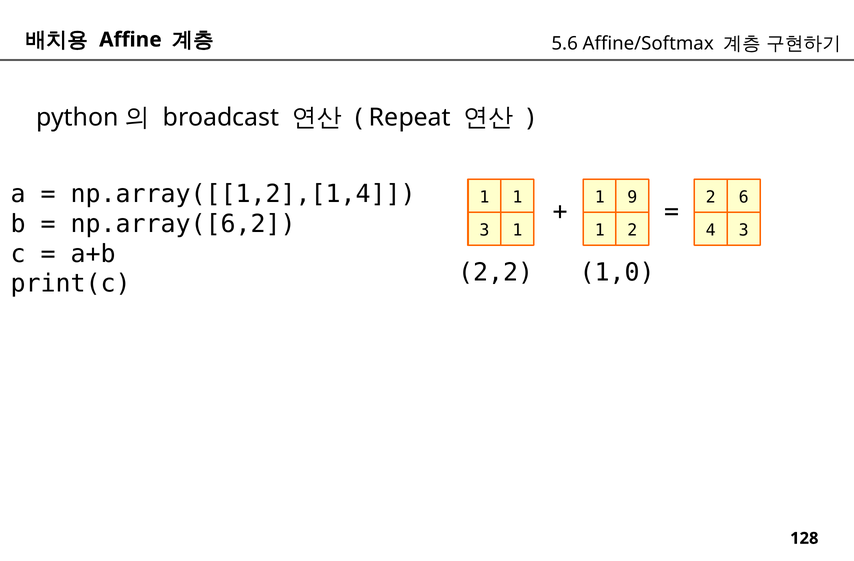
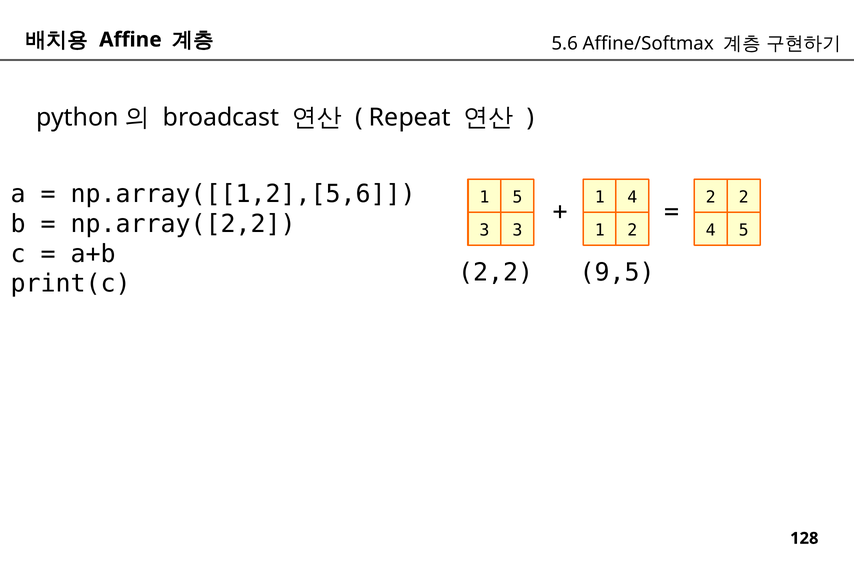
np.array([[1,2],[1,4: np.array([[1,2],[1,4 -> np.array([[1,2],[5,6
1 at (517, 197): 1 -> 5
1 9: 9 -> 4
6 at (744, 197): 6 -> 2
np.array([6,2: np.array([6,2 -> np.array([2,2
3 1: 1 -> 3
4 3: 3 -> 5
1,0: 1,0 -> 9,5
